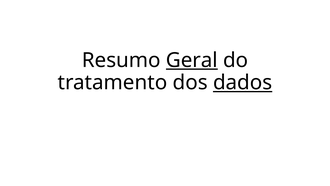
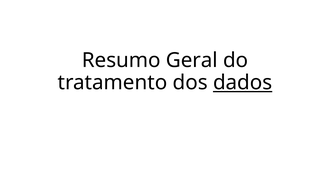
Geral underline: present -> none
